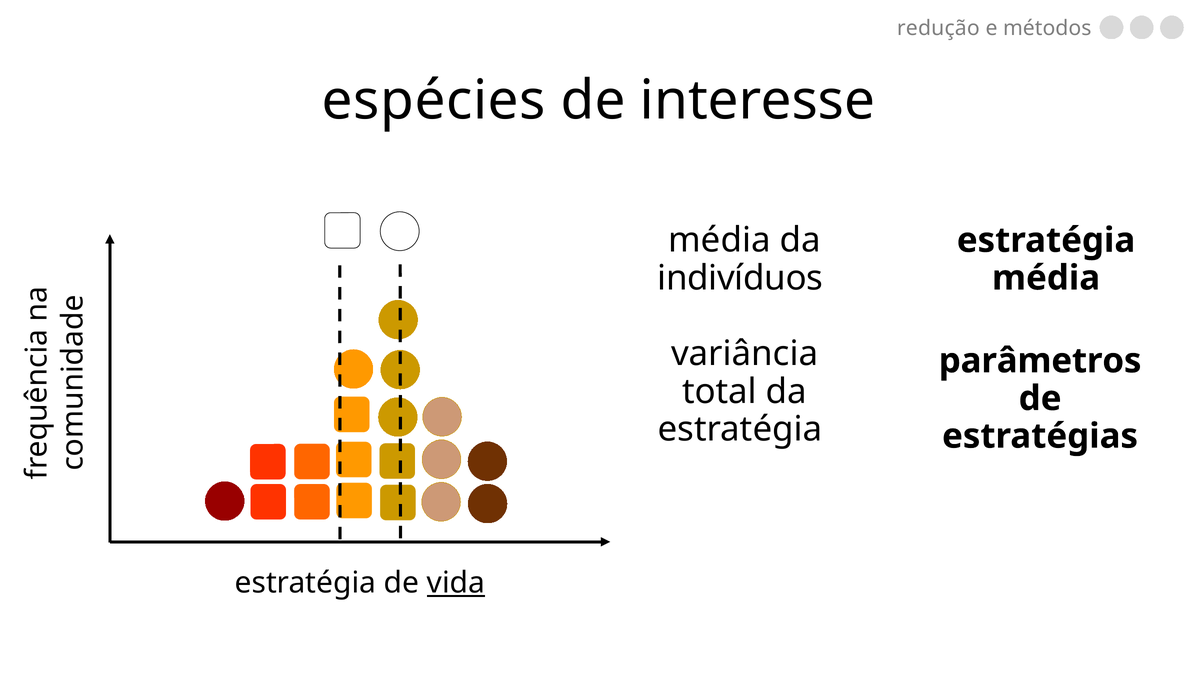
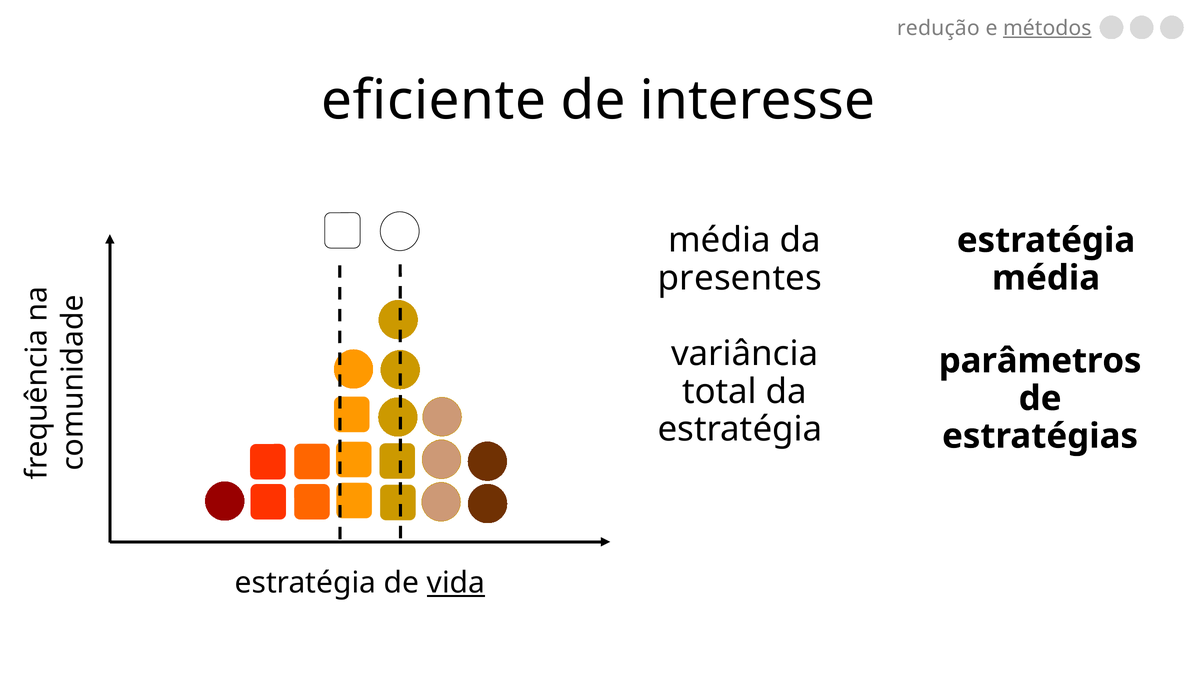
métodos underline: none -> present
espécies: espécies -> eficiente
indivíduos: indivíduos -> presentes
